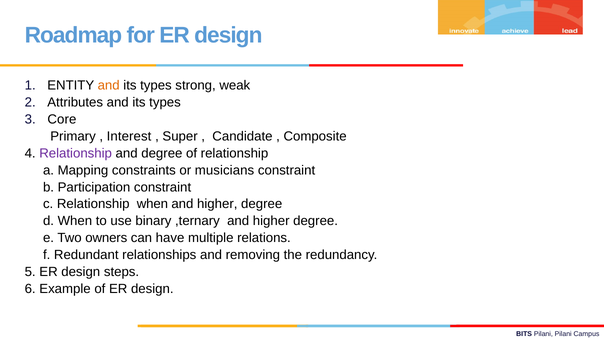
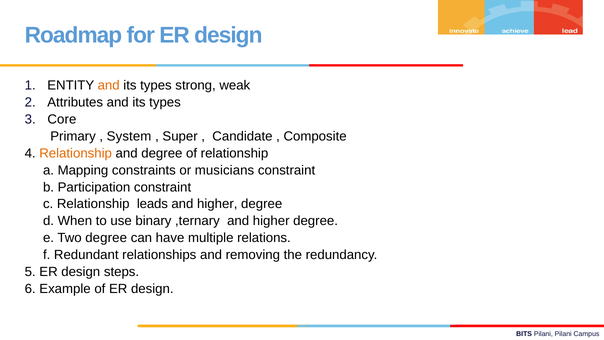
Interest: Interest -> System
Relationship at (76, 153) colour: purple -> orange
Relationship when: when -> leads
Two owners: owners -> degree
